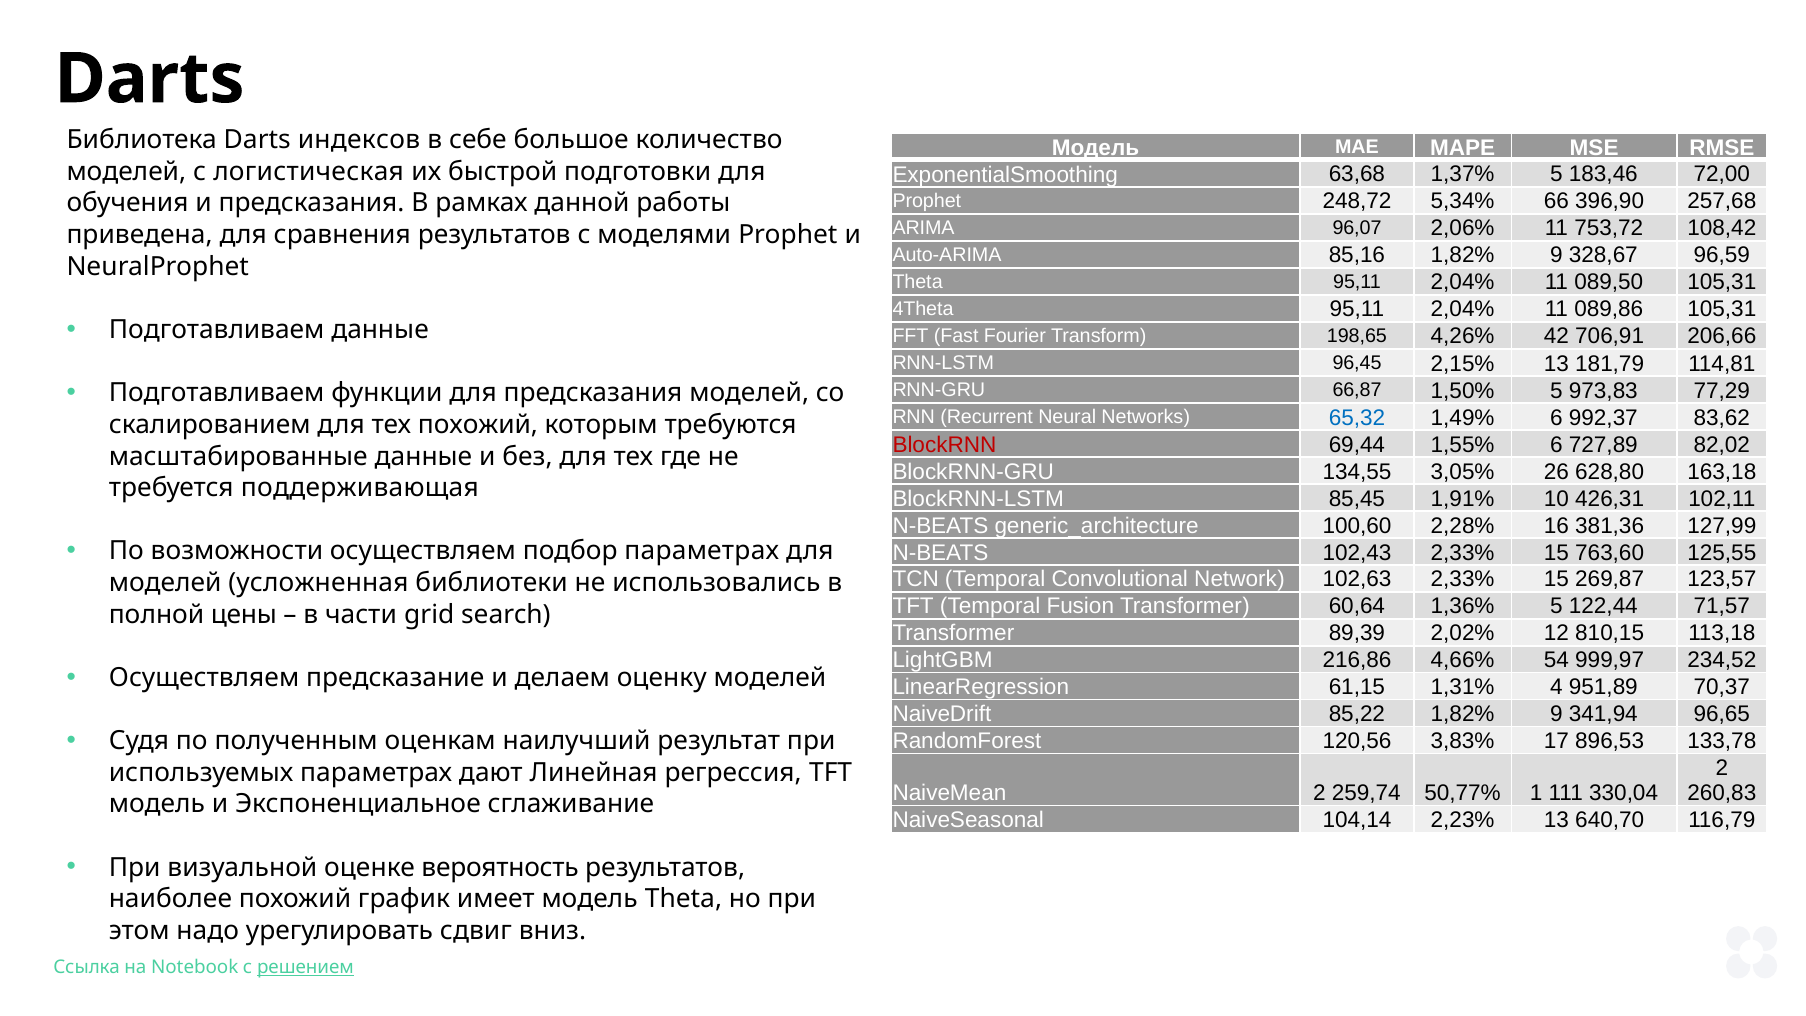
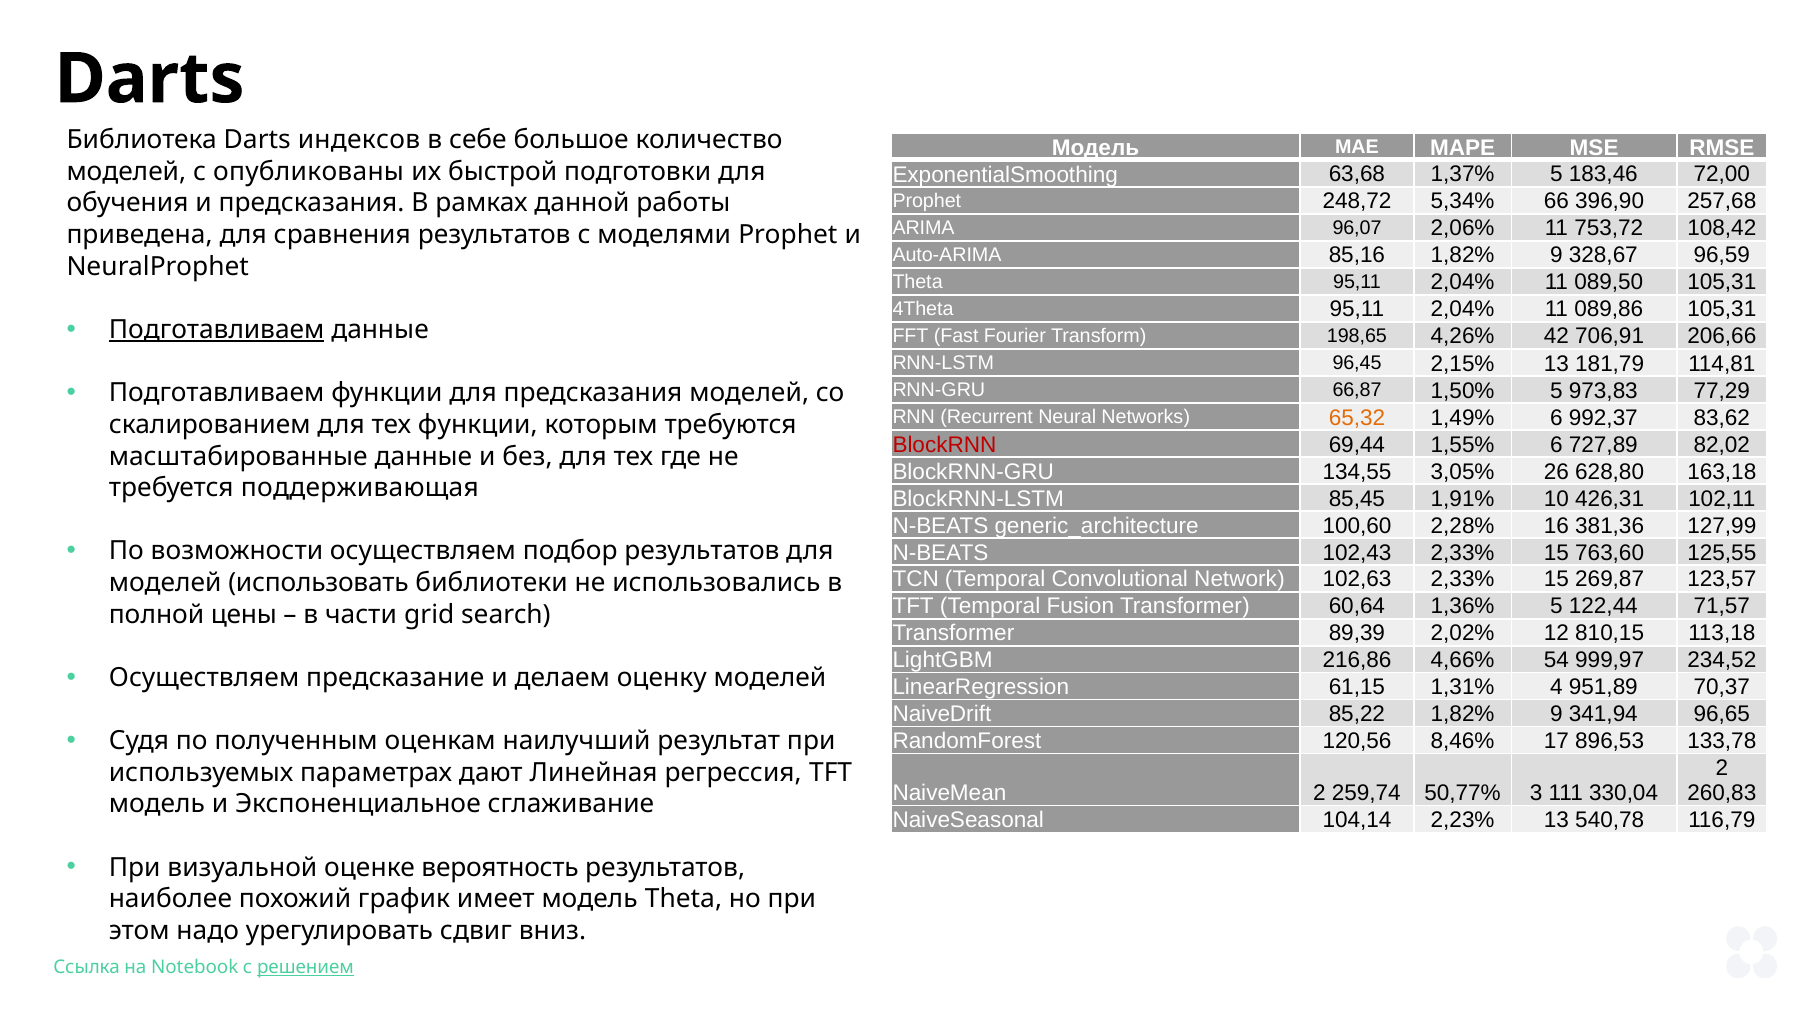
логистическая: логистическая -> опубликованы
Подготавливаем at (217, 330) underline: none -> present
65,32 colour: blue -> orange
тех похожий: похожий -> функции
подбор параметрах: параметрах -> результатов
усложненная: усложненная -> использовать
3,83%: 3,83% -> 8,46%
1: 1 -> 3
640,70: 640,70 -> 540,78
